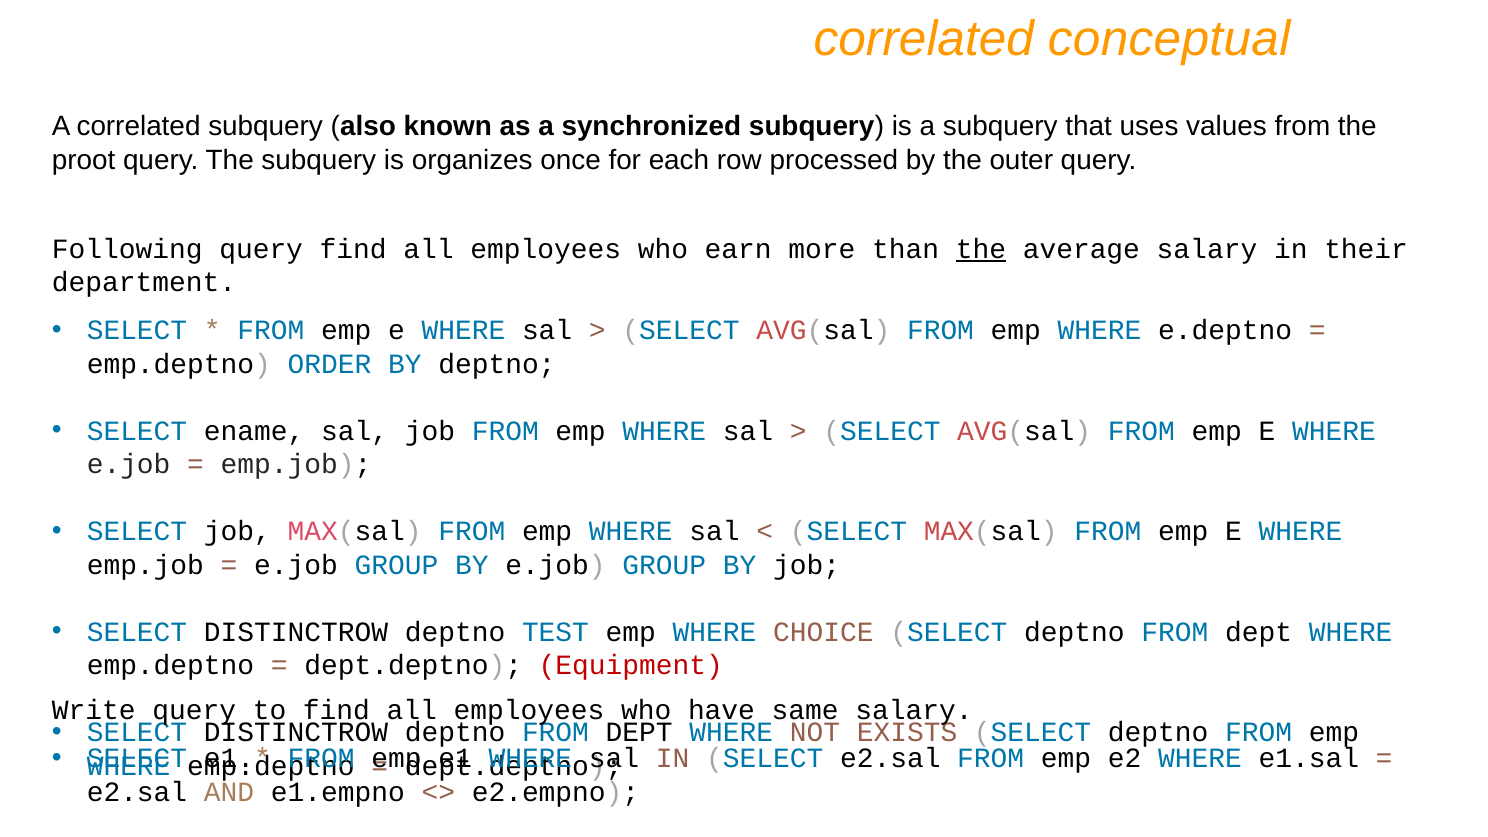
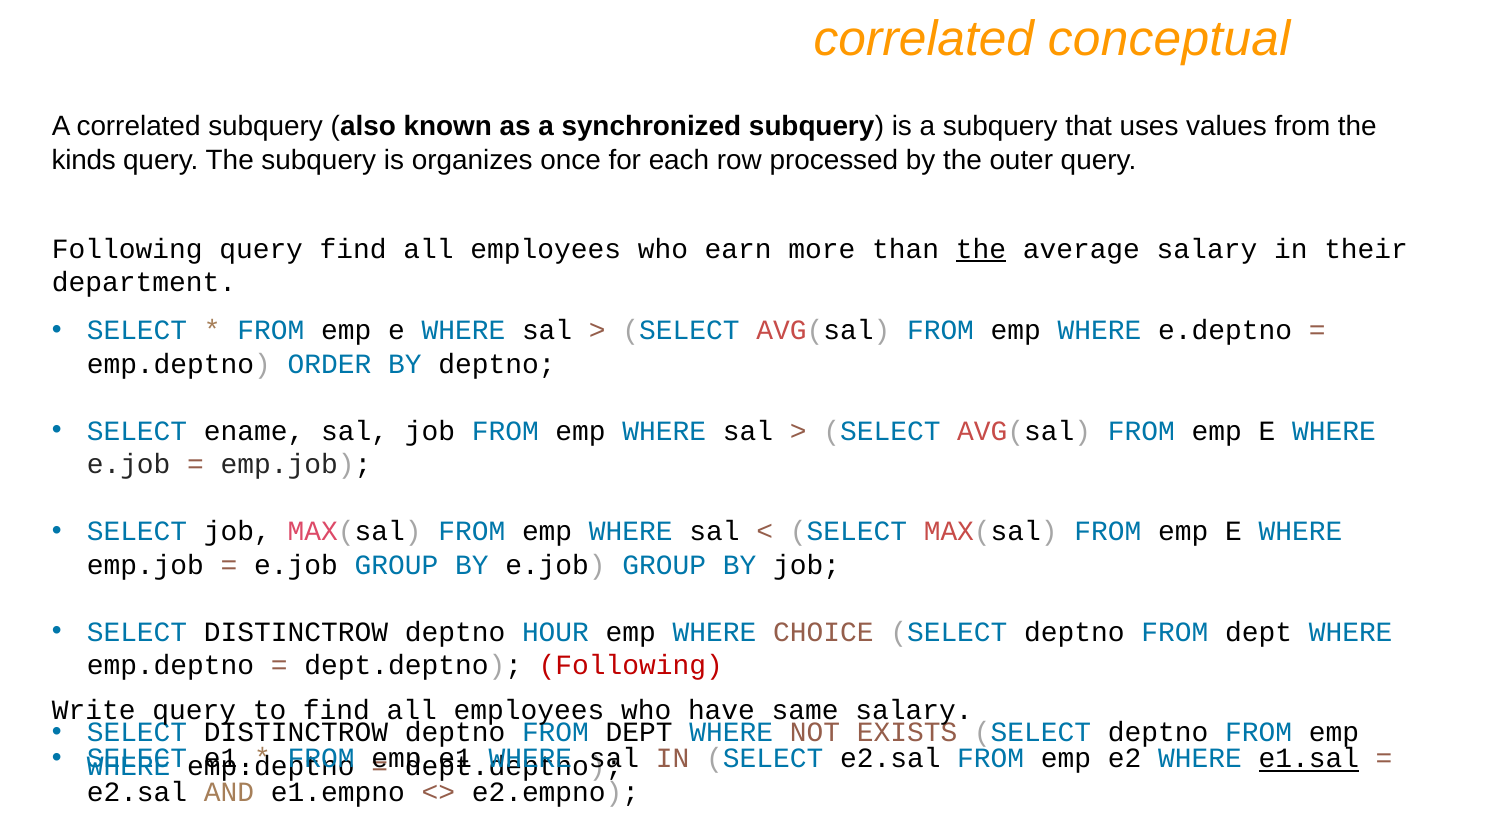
proot: proot -> kinds
TEST: TEST -> HOUR
dept.deptno Equipment: Equipment -> Following
e1.sal underline: none -> present
